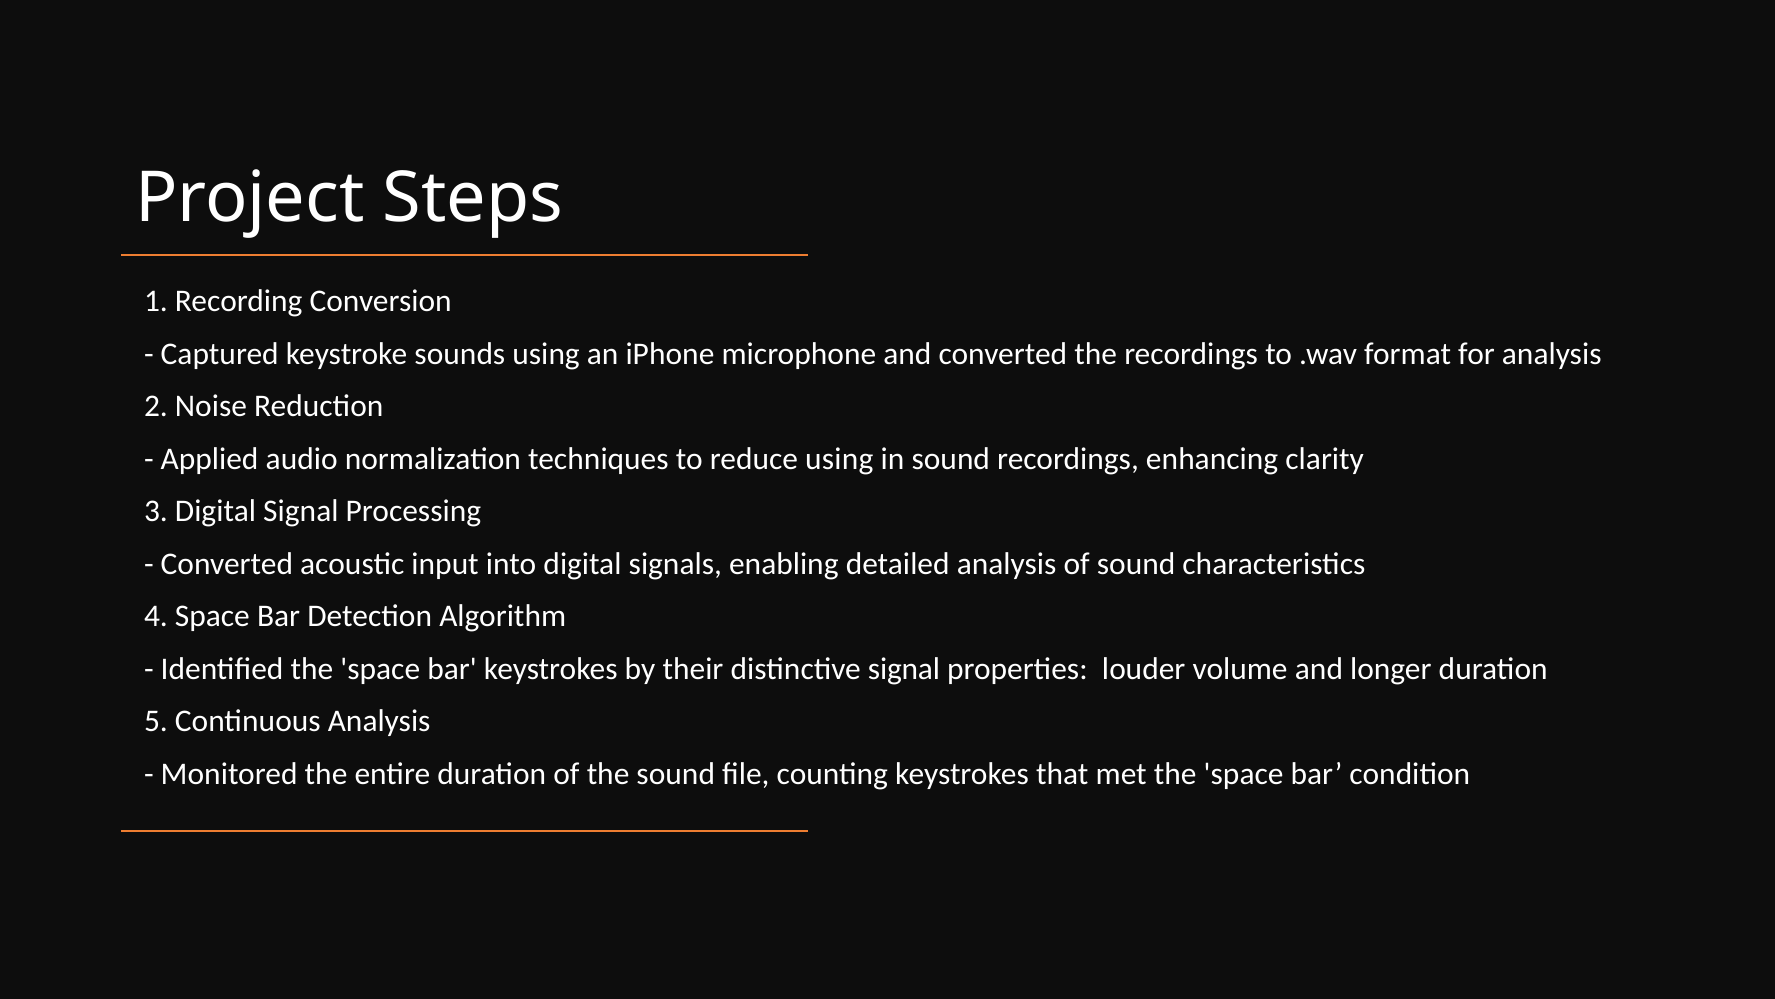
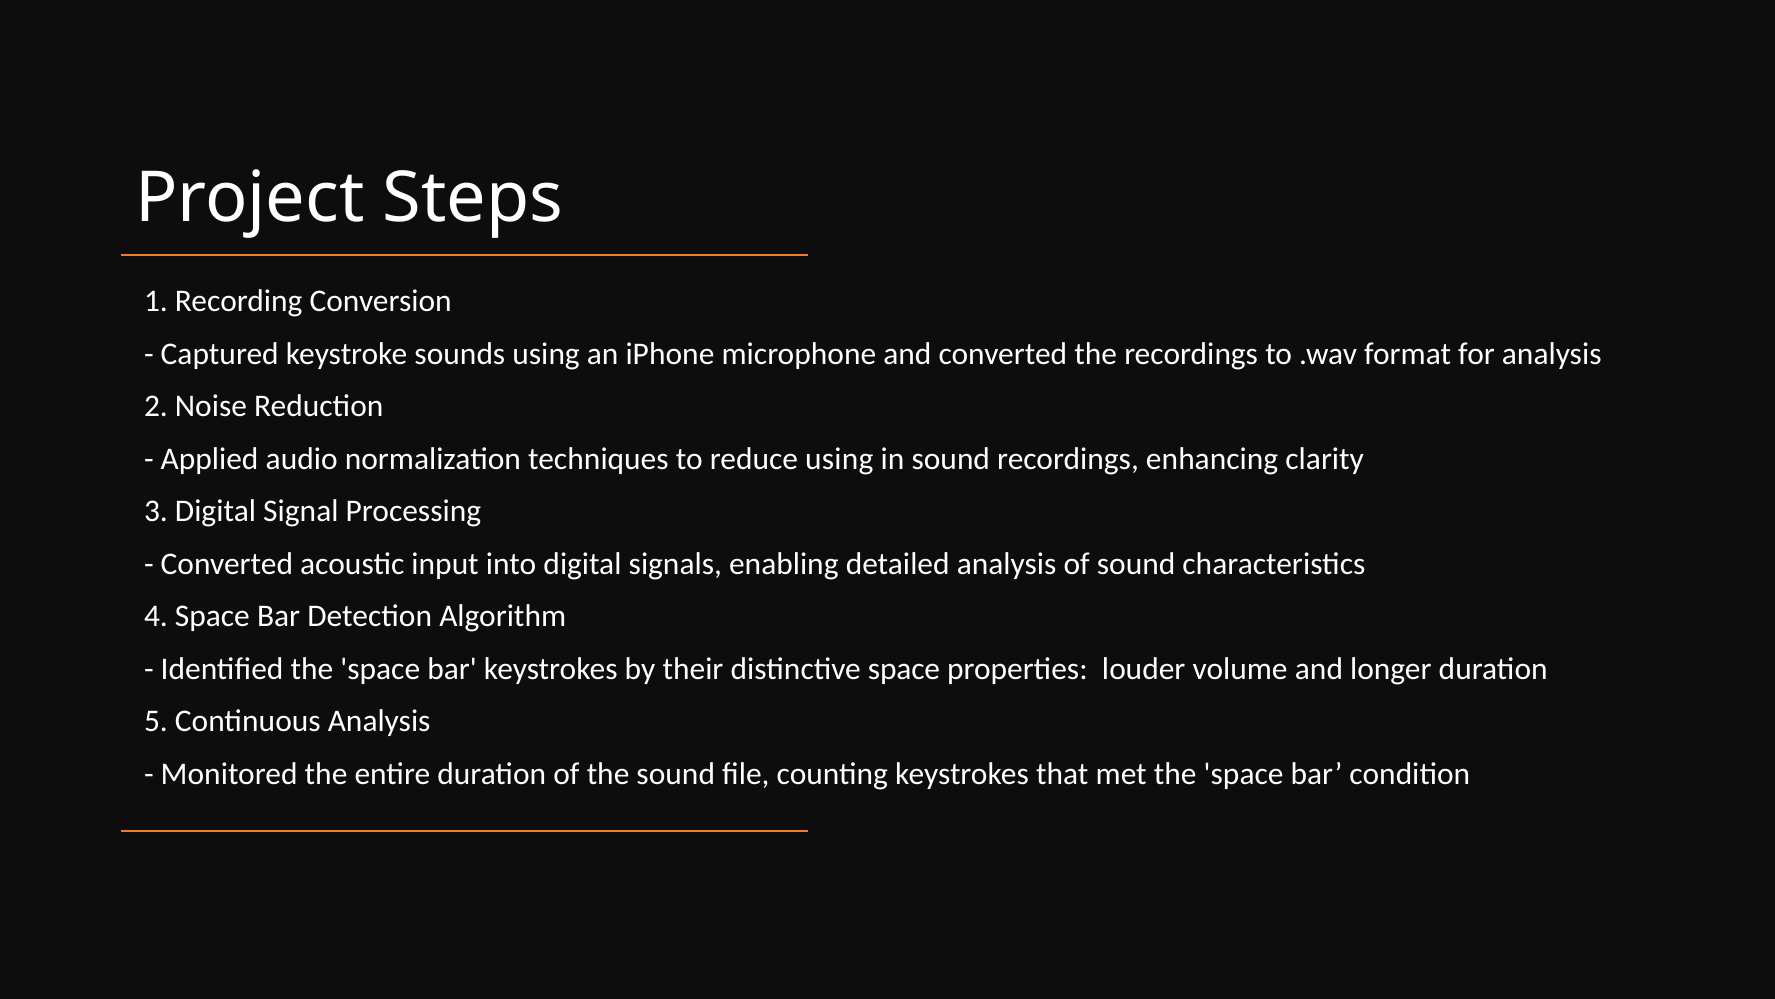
distinctive signal: signal -> space
